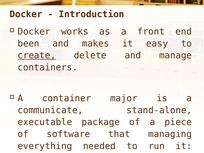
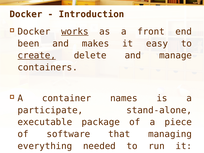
works underline: none -> present
major: major -> names
communicate: communicate -> participate
